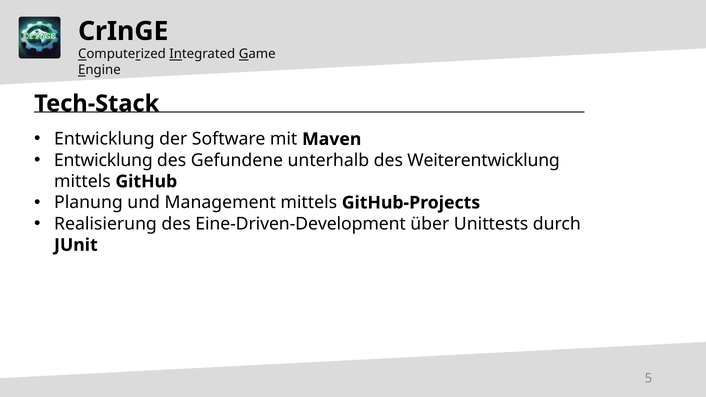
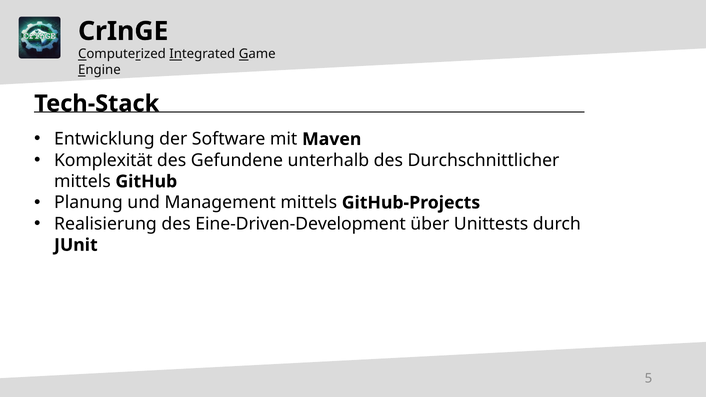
Entwicklung at (103, 160): Entwicklung -> Komplexität
Weiterentwicklung: Weiterentwicklung -> Durchschnittlicher
